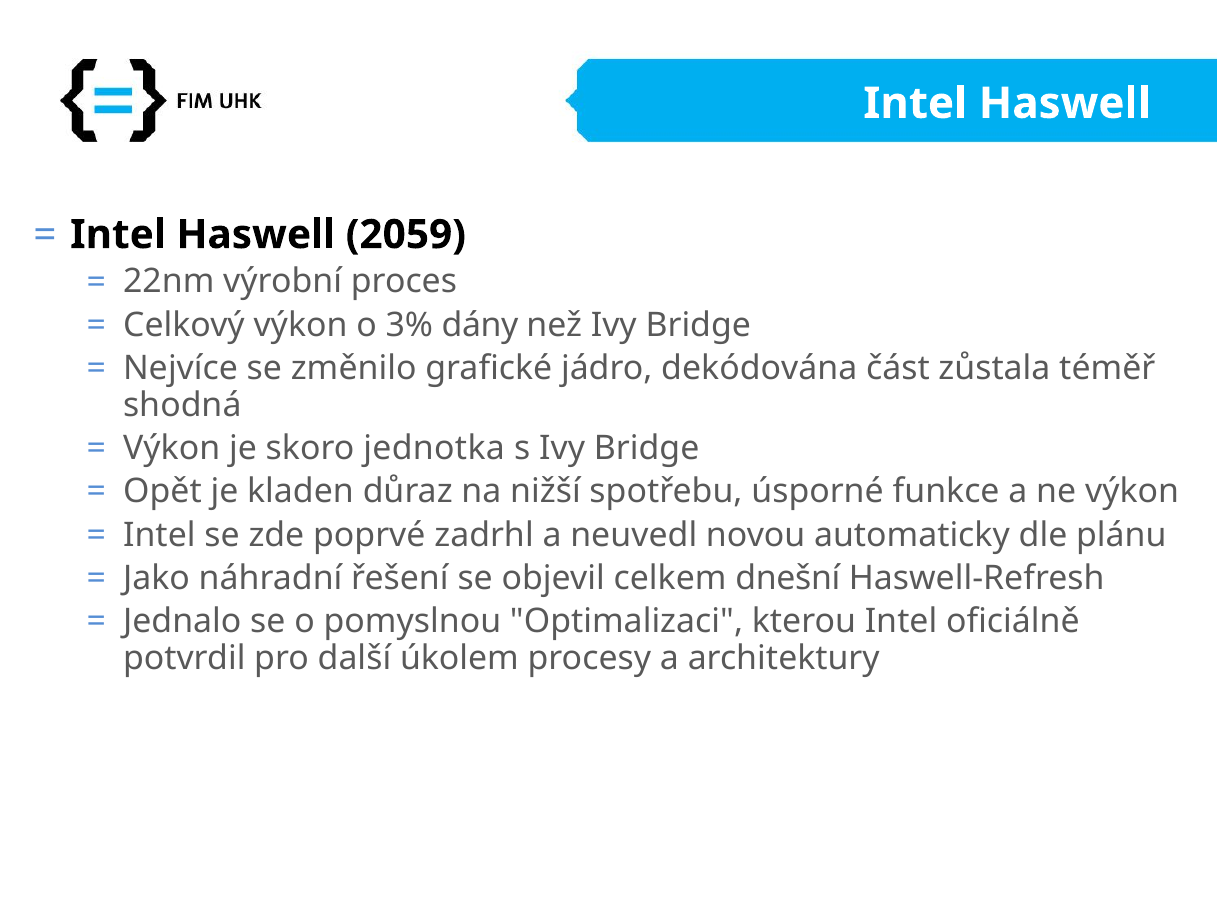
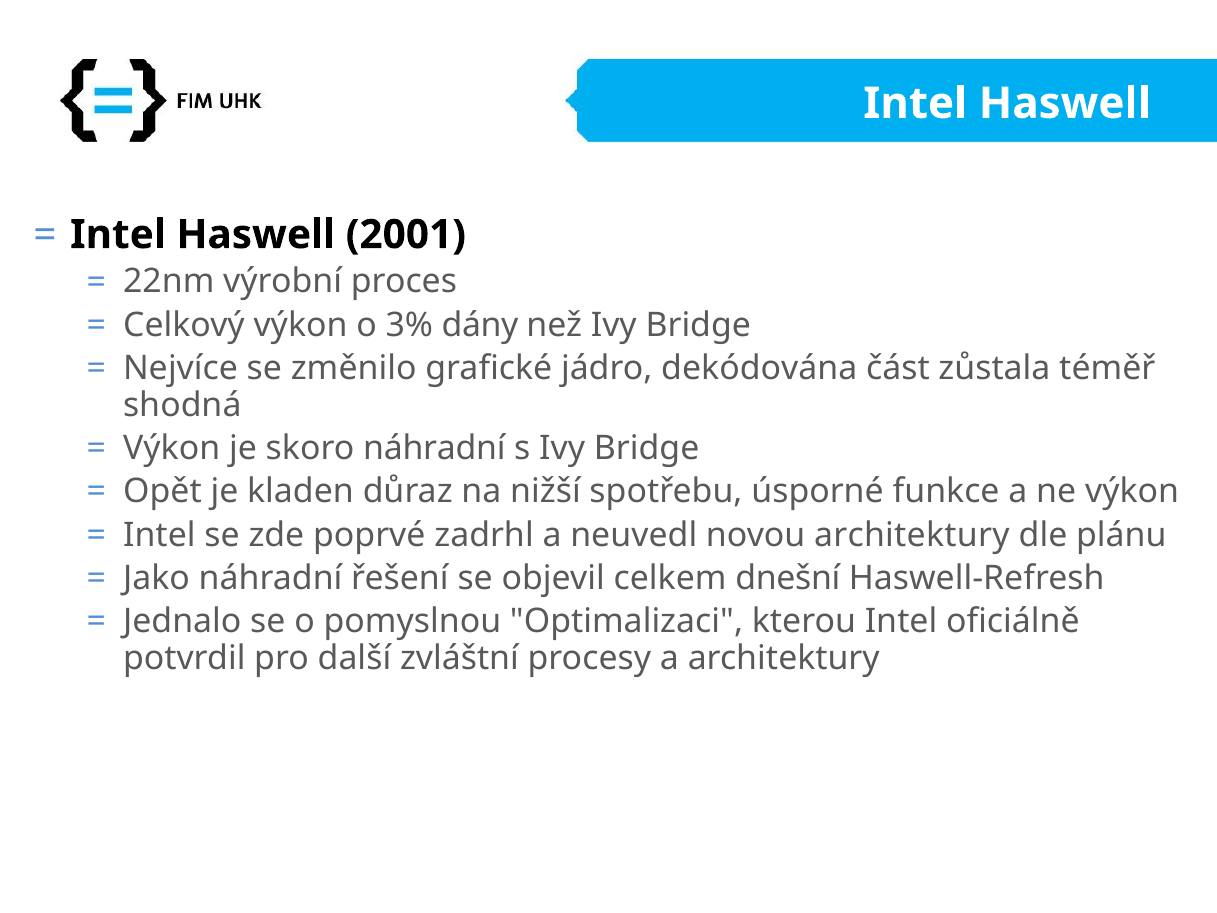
2059: 2059 -> 2001
skoro jednotka: jednotka -> náhradní
novou automaticky: automaticky -> architektury
úkolem: úkolem -> zvláštní
